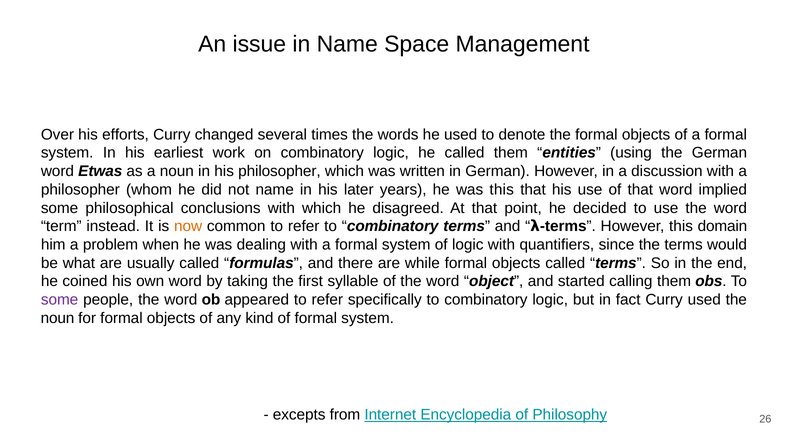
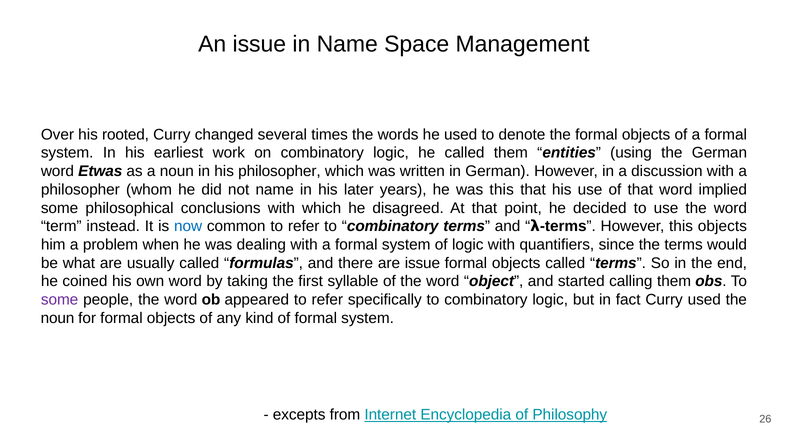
efforts: efforts -> rooted
now colour: orange -> blue
this domain: domain -> objects
are while: while -> issue
